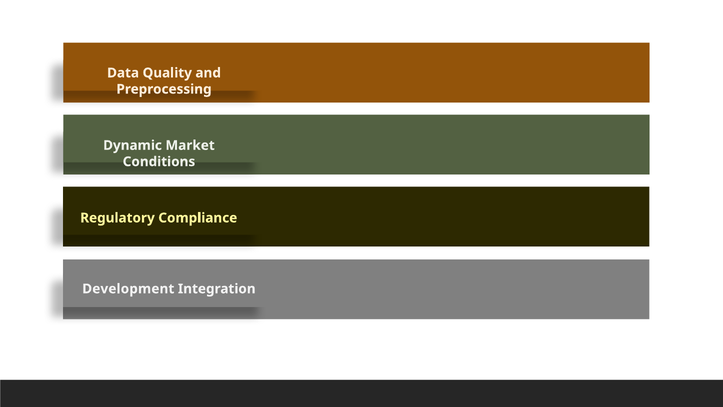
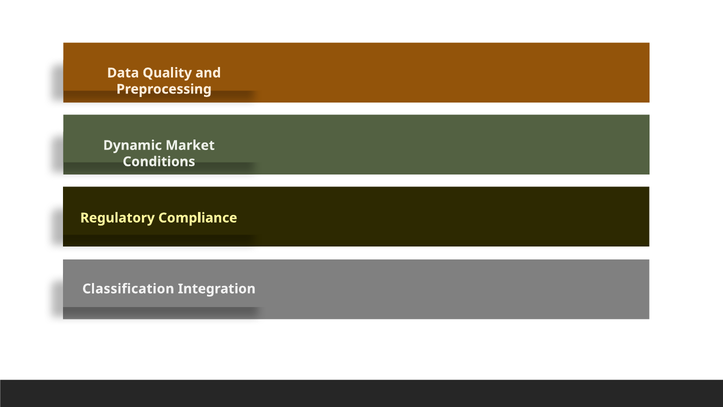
Development: Development -> Classification
